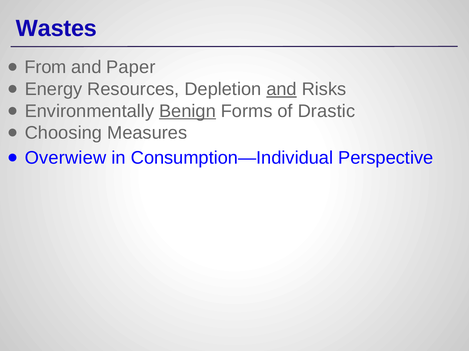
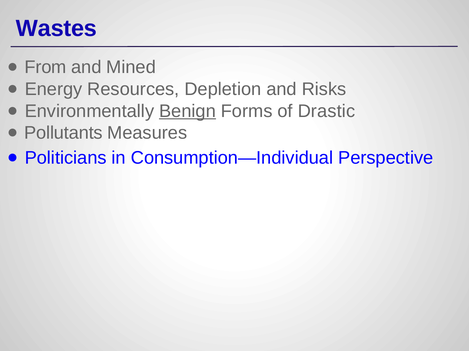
Paper: Paper -> Mined
and at (282, 89) underline: present -> none
Choosing: Choosing -> Pollutants
Overwiew: Overwiew -> Politicians
